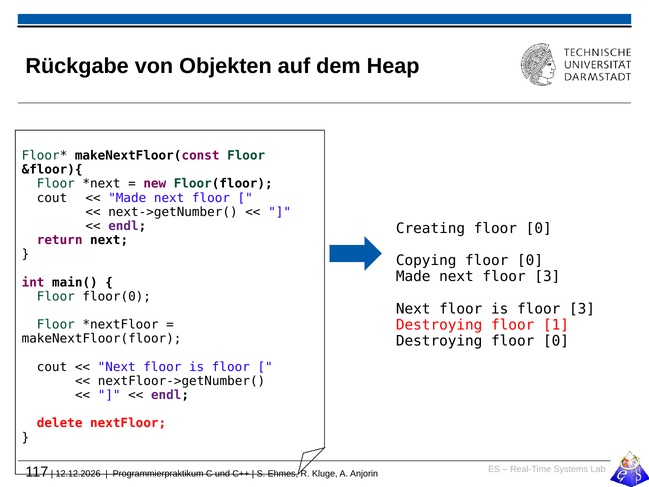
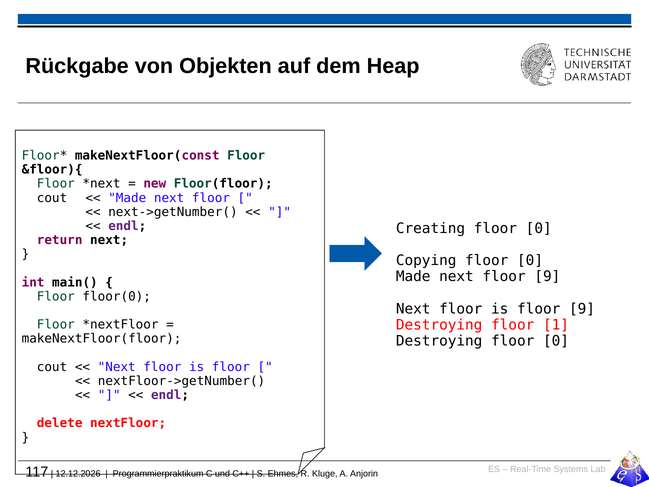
next floor 3: 3 -> 9
is floor 3: 3 -> 9
